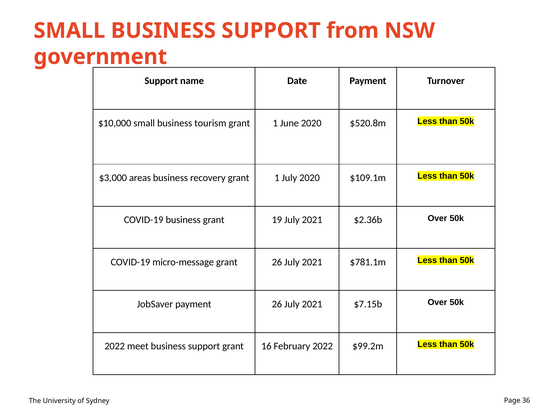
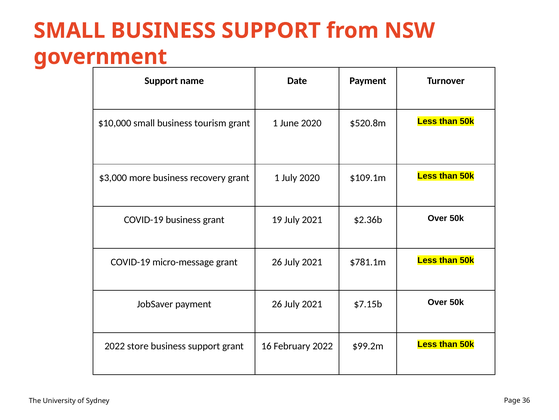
areas: areas -> more
meet: meet -> store
